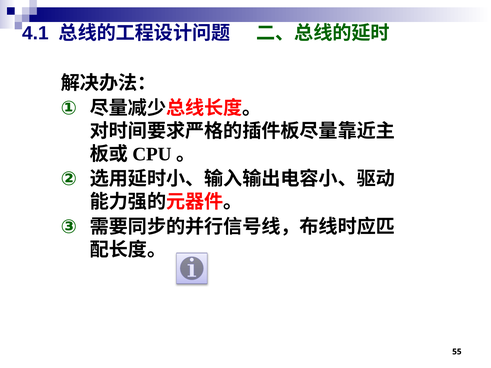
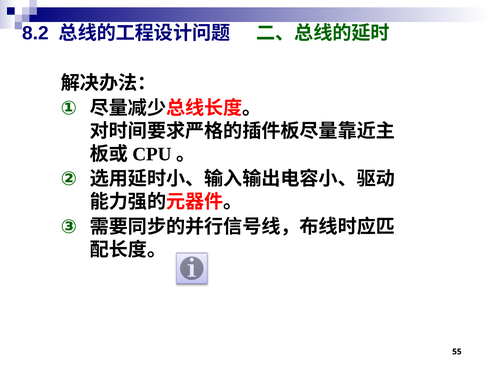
4.1: 4.1 -> 8.2
